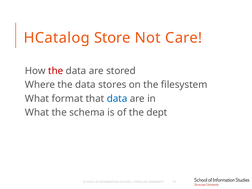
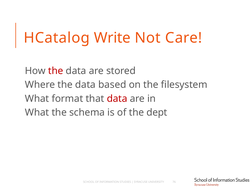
Store: Store -> Write
stores: stores -> based
data at (117, 99) colour: blue -> red
